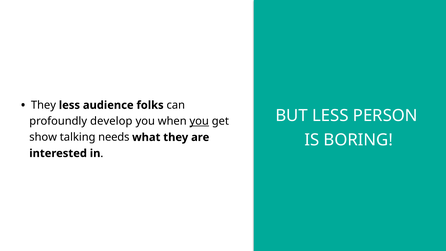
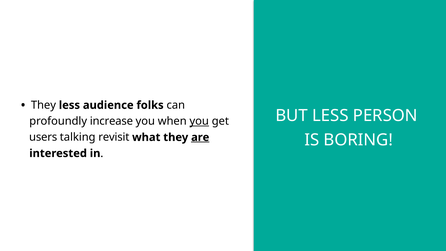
develop: develop -> increase
show: show -> users
needs: needs -> revisit
are underline: none -> present
